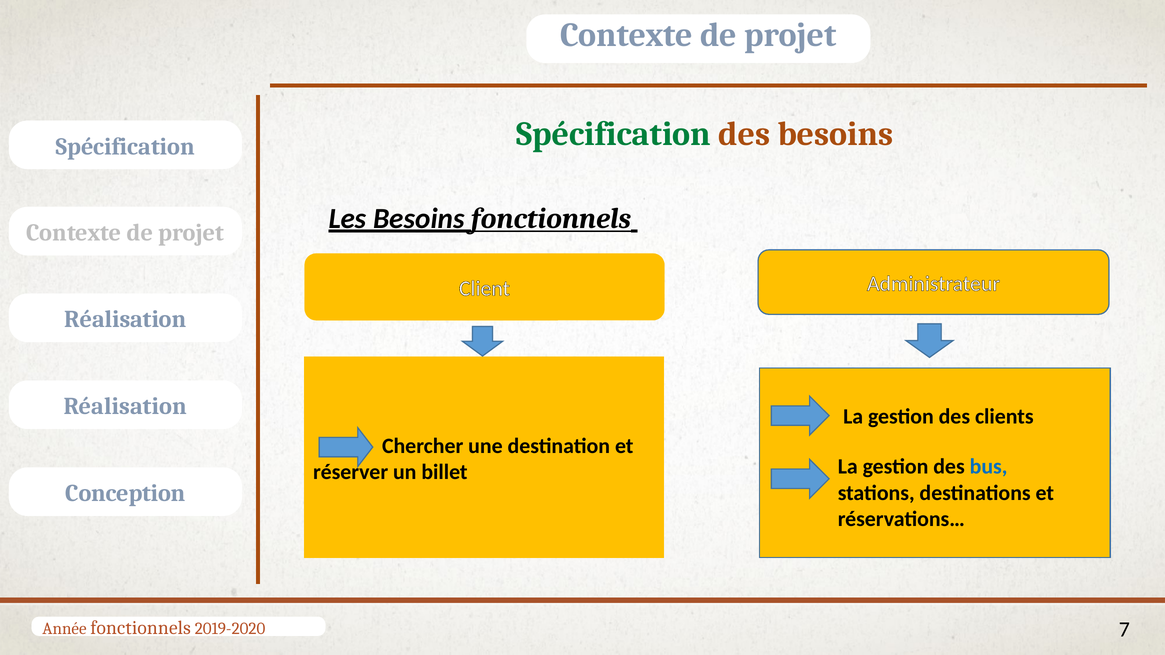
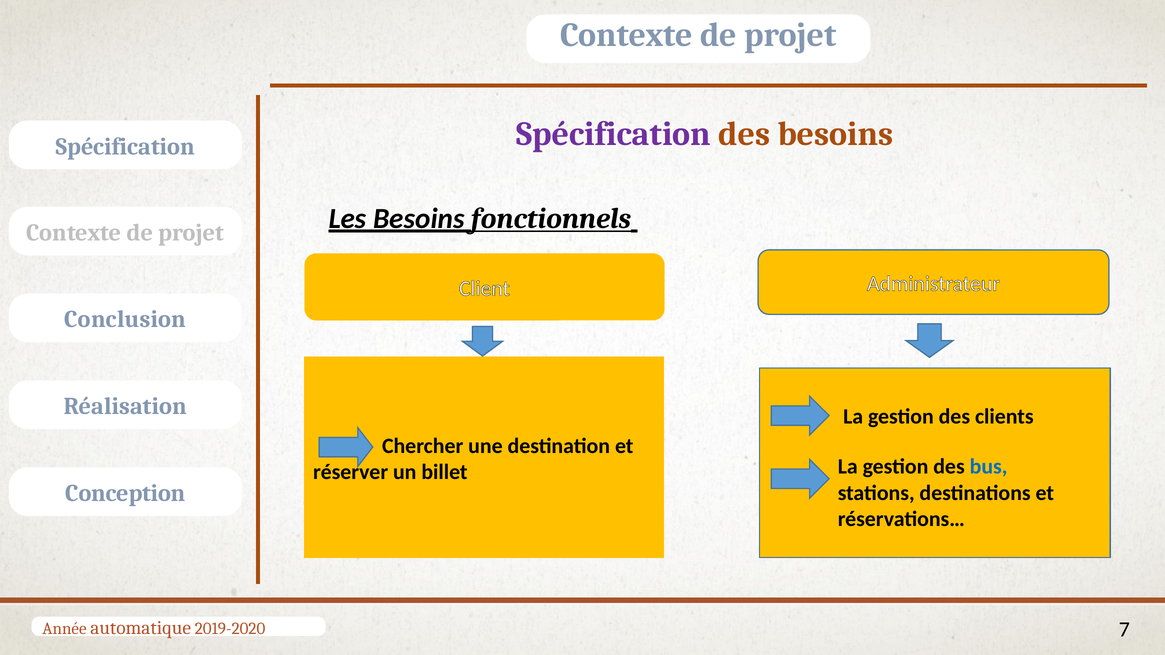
Spécification at (614, 134) colour: green -> purple
Réalisation at (125, 320): Réalisation -> Conclusion
Année fonctionnels: fonctionnels -> automatique
